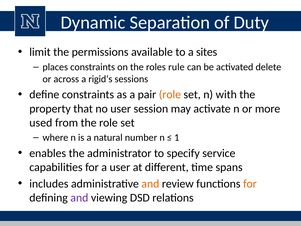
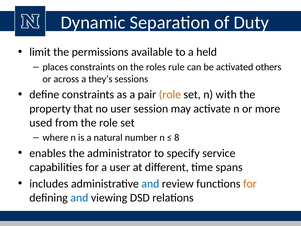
sites: sites -> held
delete: delete -> others
rigid’s: rigid’s -> they’s
1: 1 -> 8
and at (150, 183) colour: orange -> blue
and at (79, 198) colour: purple -> blue
